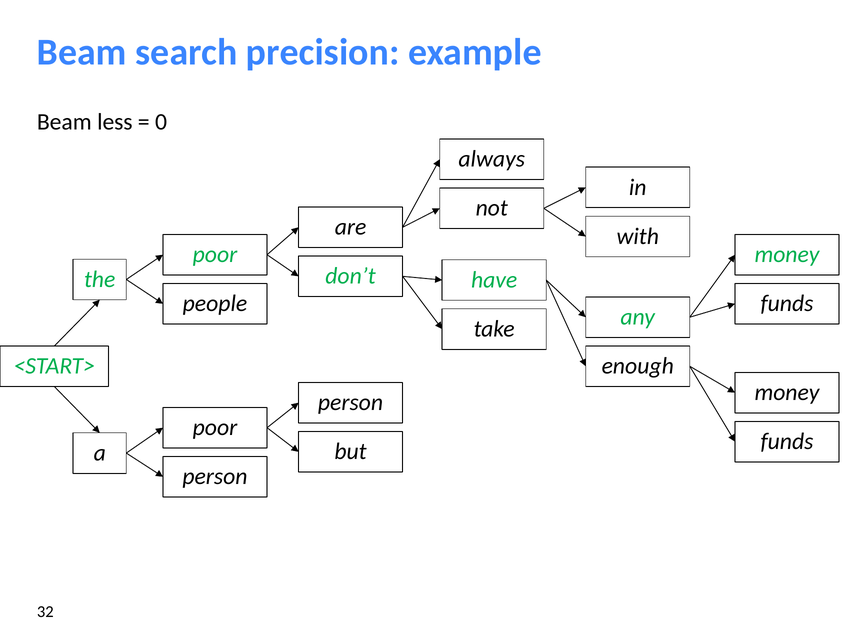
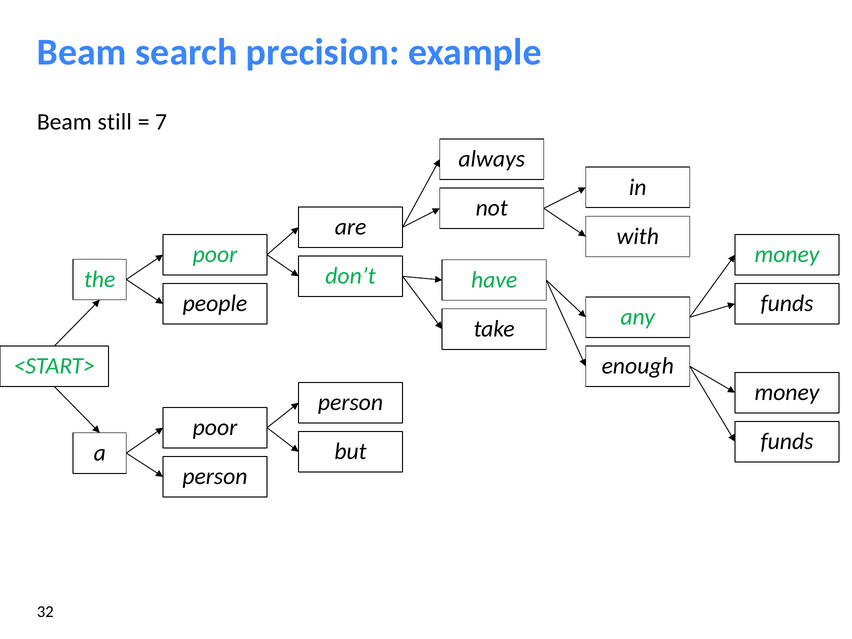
less: less -> still
0: 0 -> 7
